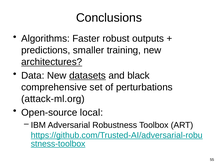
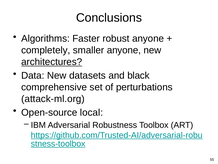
robust outputs: outputs -> anyone
predictions: predictions -> completely
smaller training: training -> anyone
datasets underline: present -> none
